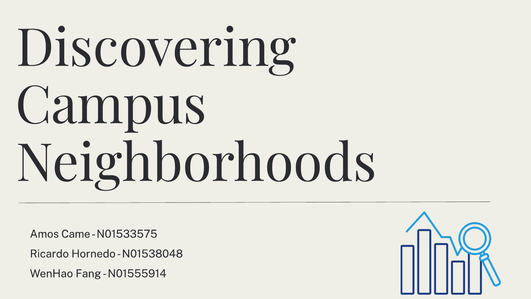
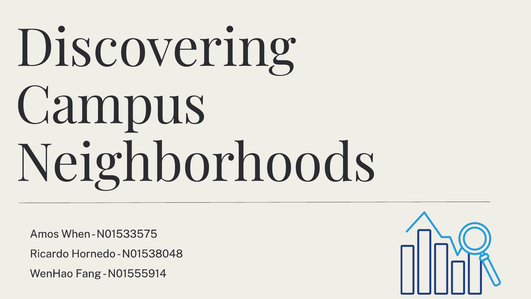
Came: Came -> When
